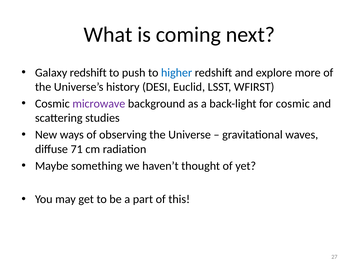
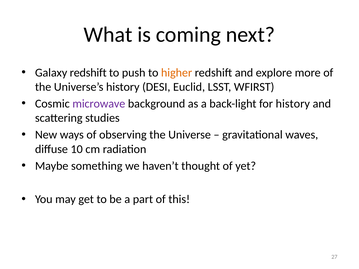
higher colour: blue -> orange
for cosmic: cosmic -> history
71: 71 -> 10
